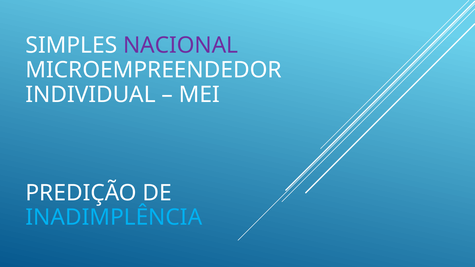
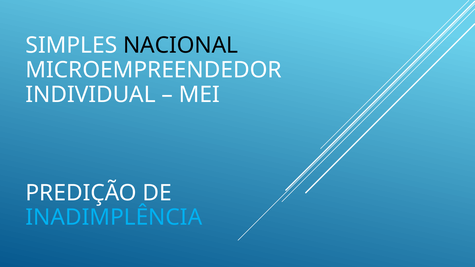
NACIONAL colour: purple -> black
